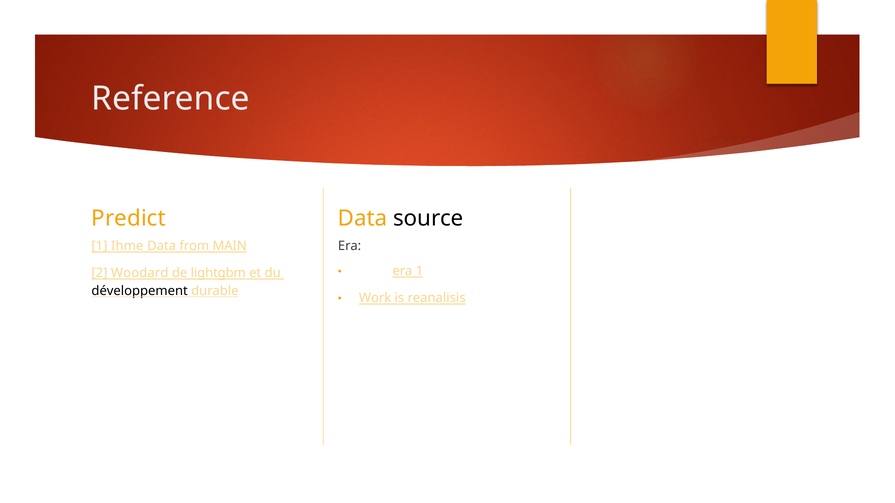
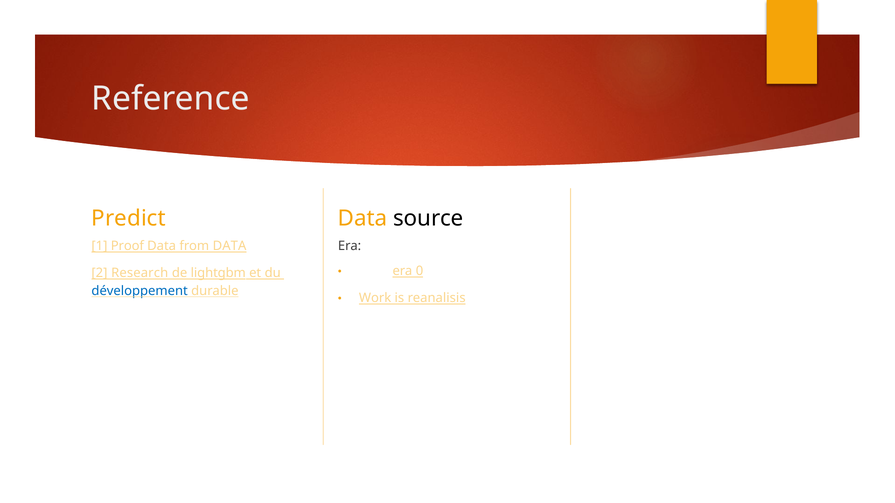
Ihme: Ihme -> Proof
from MAIN: MAIN -> DATA
era 1: 1 -> 0
Woodard: Woodard -> Research
développement colour: black -> blue
